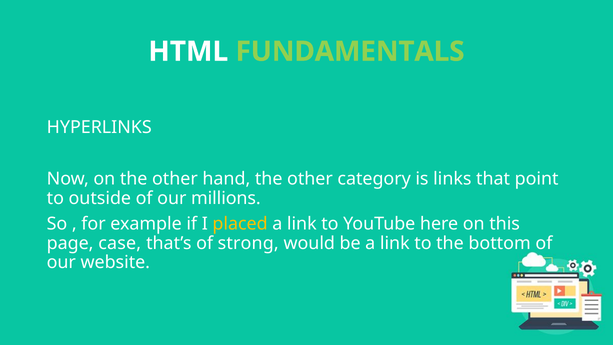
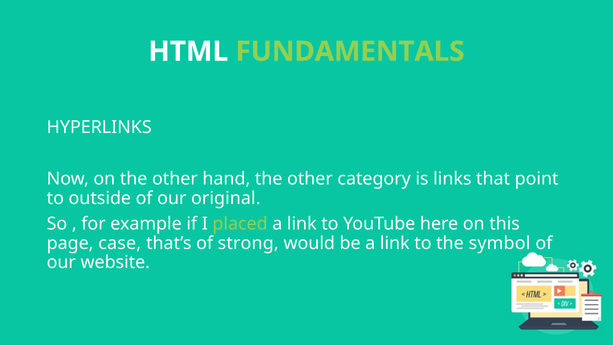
millions: millions -> original
placed colour: yellow -> light green
bottom: bottom -> symbol
